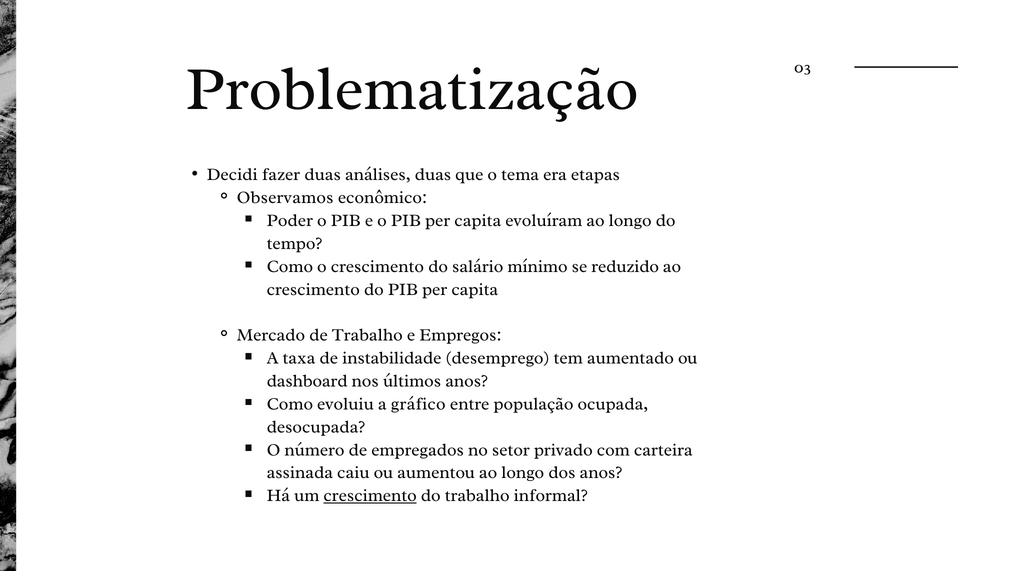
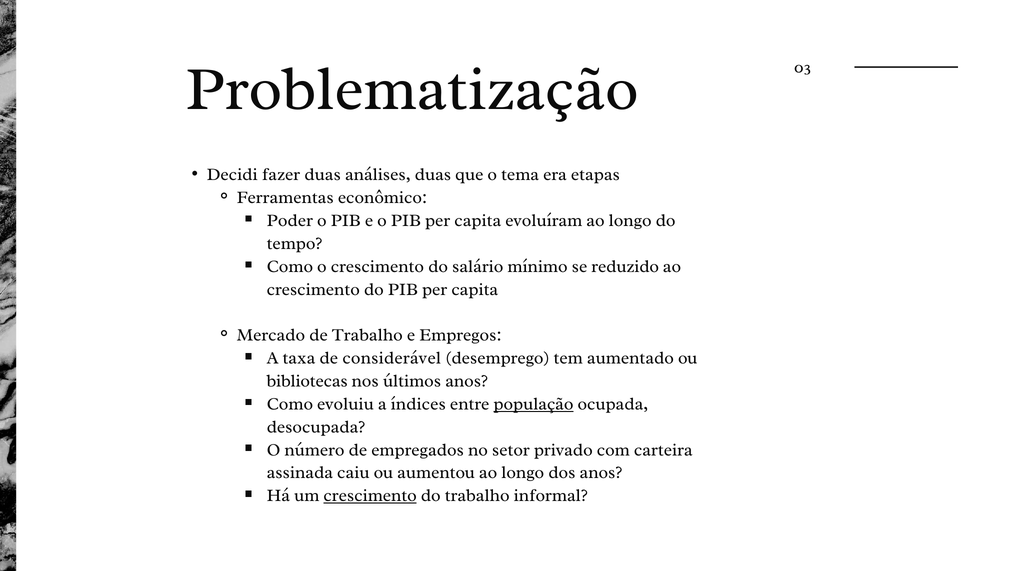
Observamos: Observamos -> Ferramentas
instabilidade: instabilidade -> considerável
dashboard: dashboard -> bibliotecas
gráfico: gráfico -> índices
população underline: none -> present
